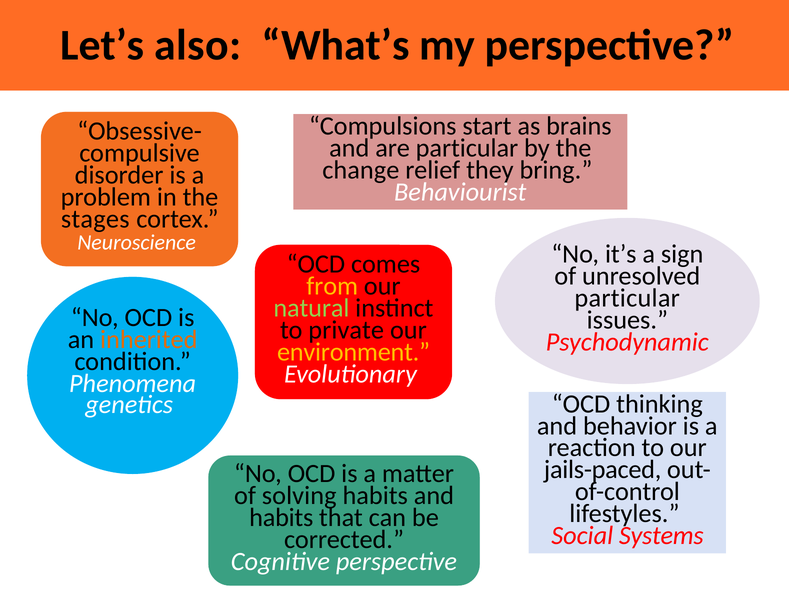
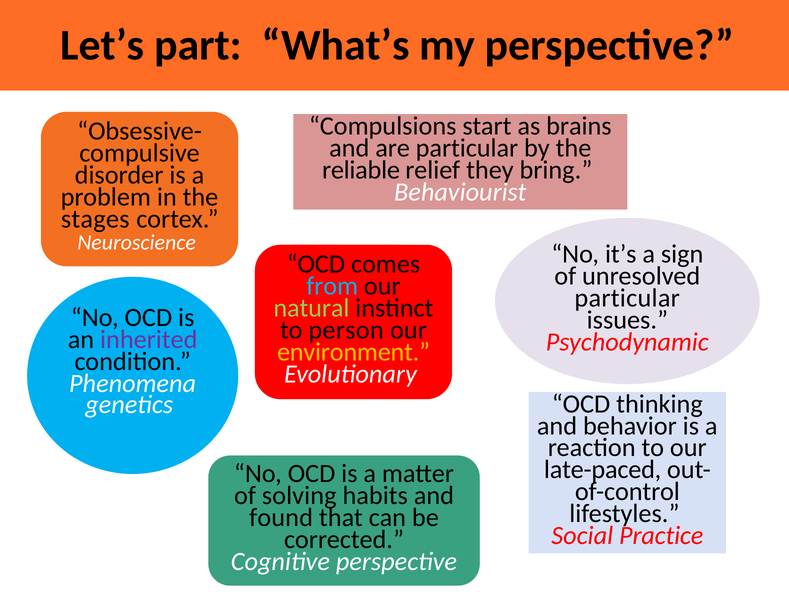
also: also -> part
change: change -> reliable
from colour: yellow -> light blue
private: private -> person
inherited colour: orange -> purple
jails-paced: jails-paced -> late-paced
habits at (281, 517): habits -> found
Systems: Systems -> Practice
